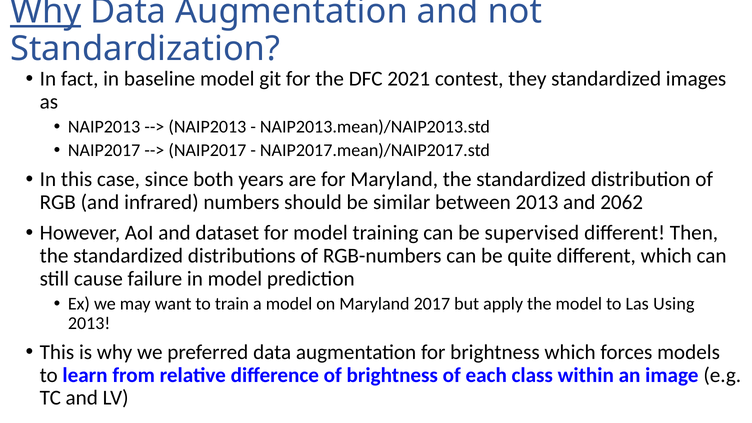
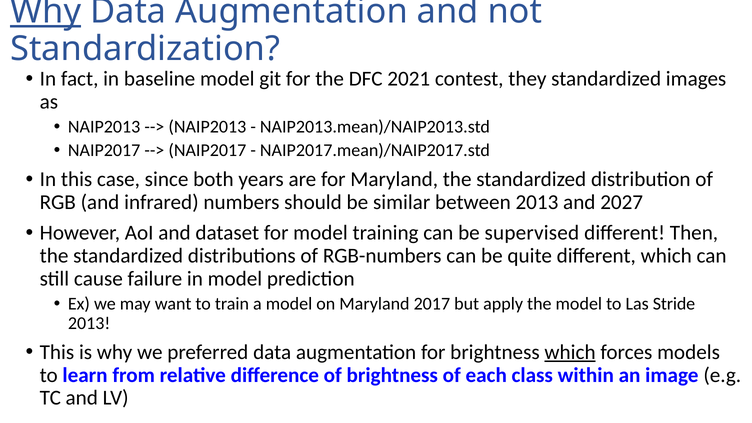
2062: 2062 -> 2027
Using: Using -> Stride
which at (570, 352) underline: none -> present
